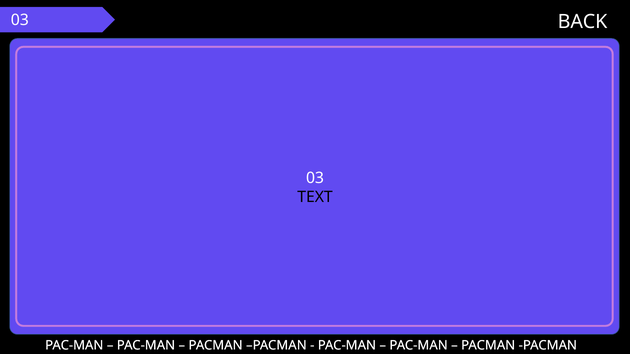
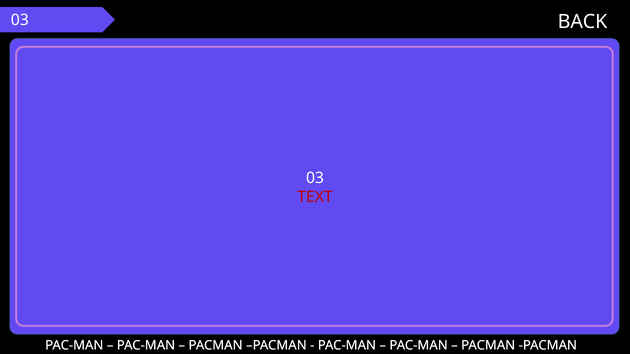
TEXT colour: black -> red
